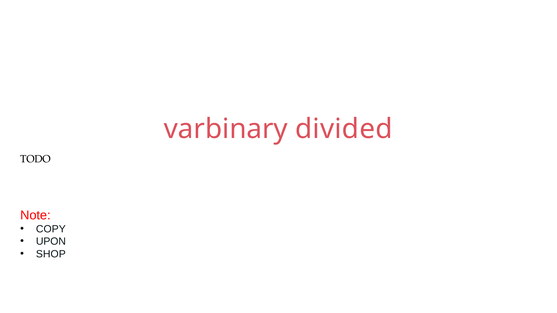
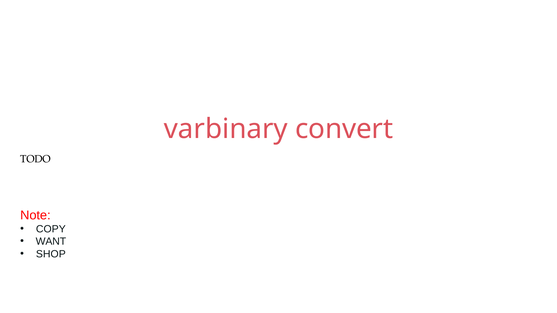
divided: divided -> convert
UPON: UPON -> WANT
